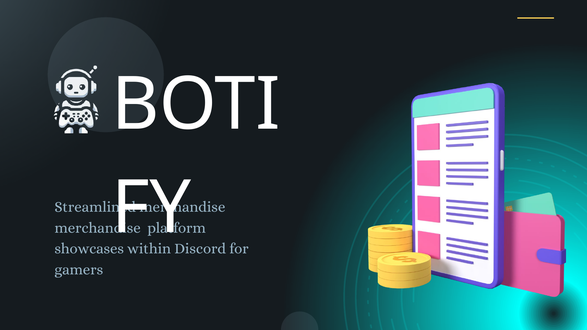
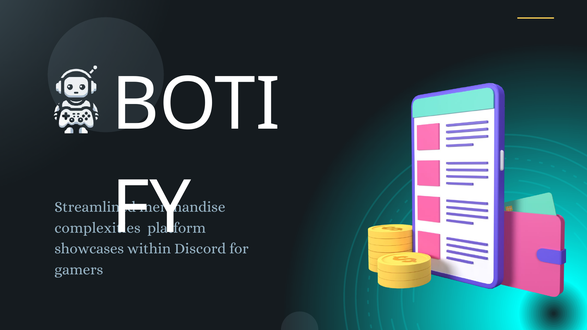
merchandise at (98, 228): merchandise -> complexities
